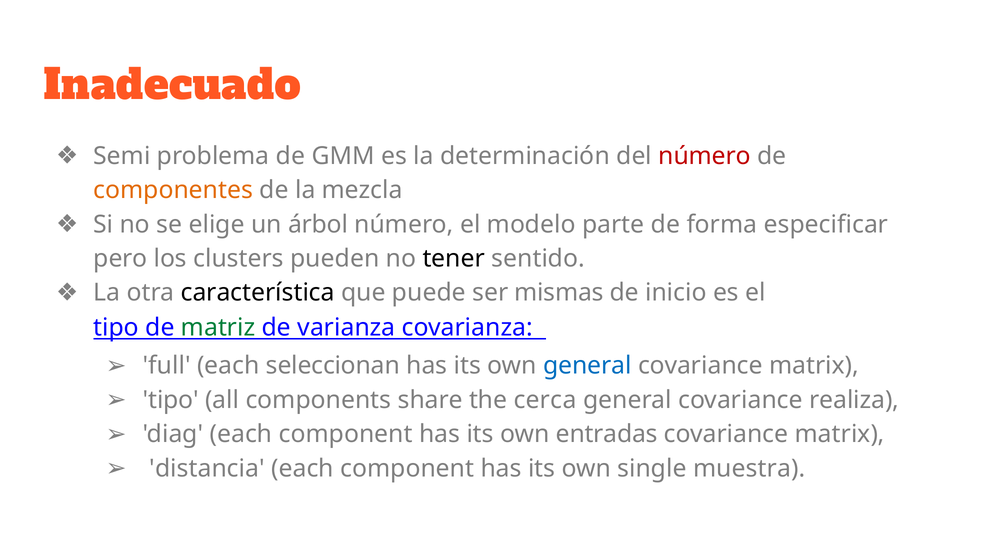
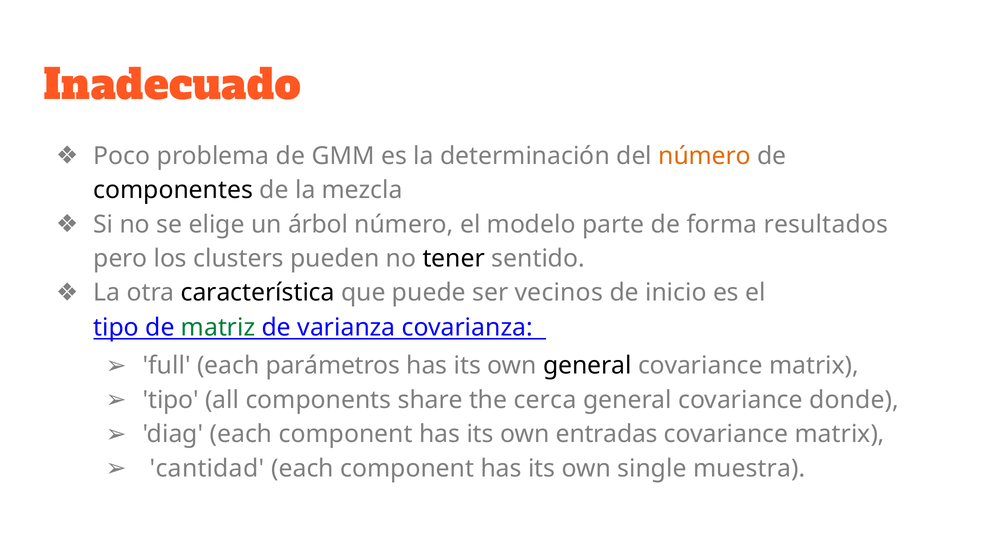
Semi: Semi -> Poco
número at (705, 156) colour: red -> orange
componentes colour: orange -> black
especificar: especificar -> resultados
mismas: mismas -> vecinos
seleccionan: seleccionan -> parámetros
general at (587, 366) colour: blue -> black
realiza: realiza -> donde
distancia: distancia -> cantidad
